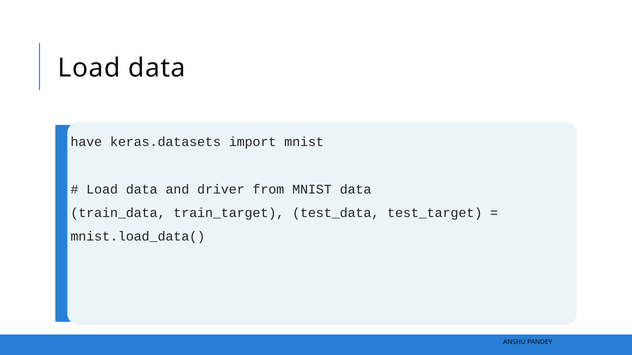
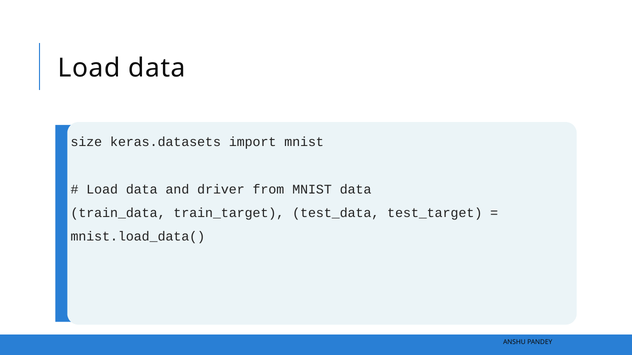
have: have -> size
